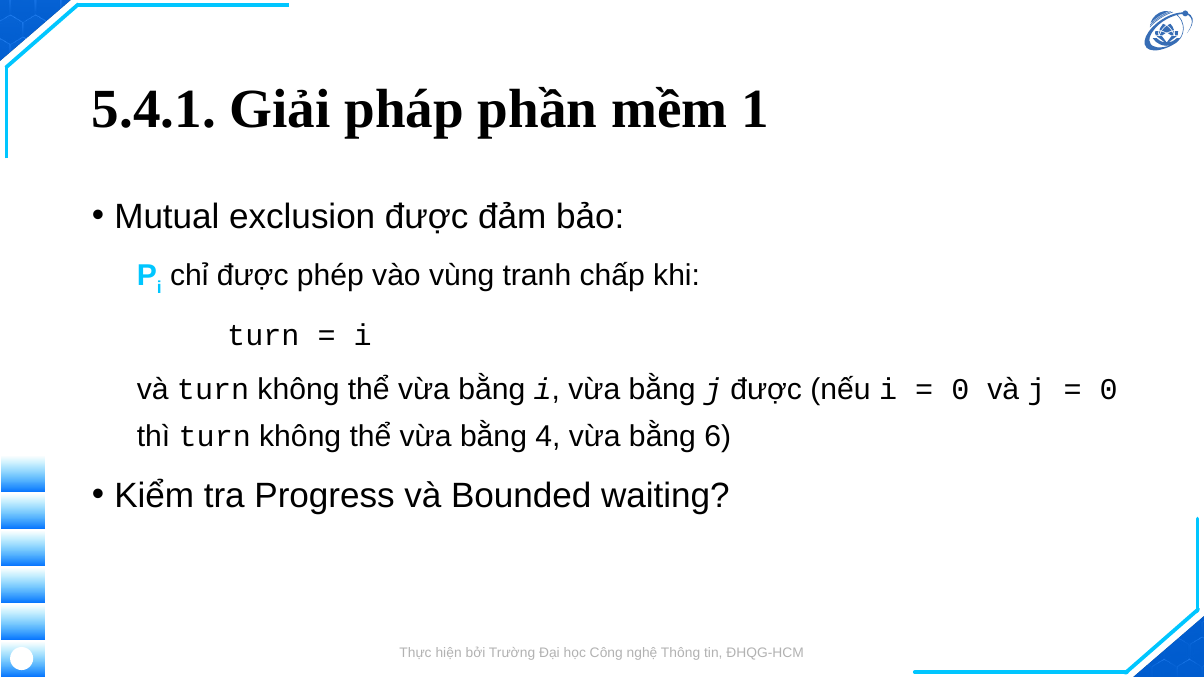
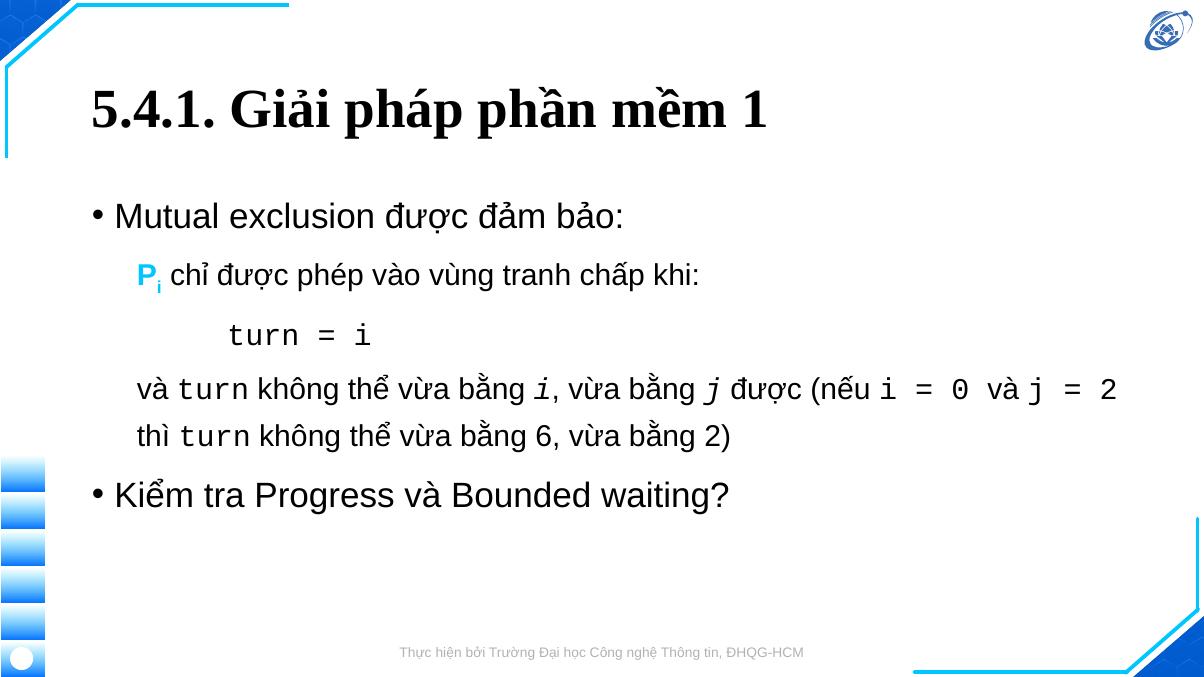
0 at (1109, 390): 0 -> 2
4: 4 -> 6
bằng 6: 6 -> 2
